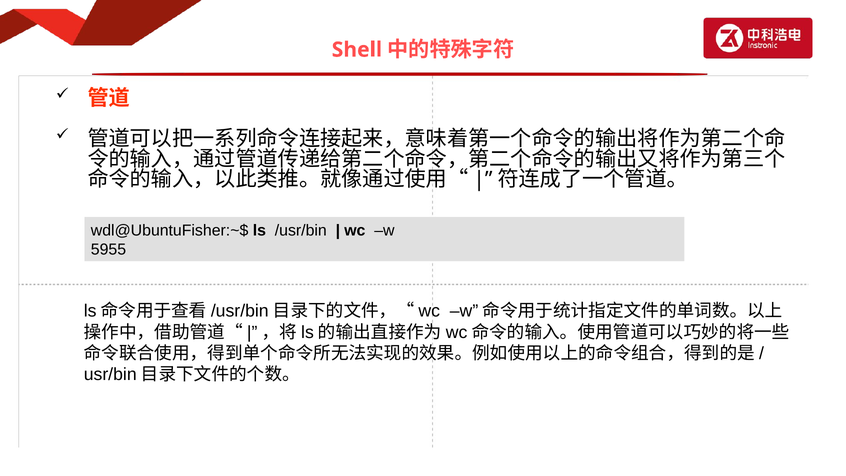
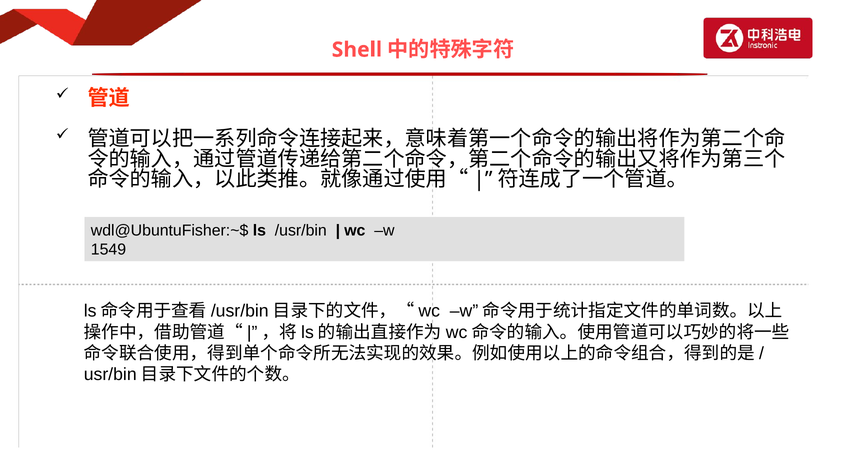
5955: 5955 -> 1549
